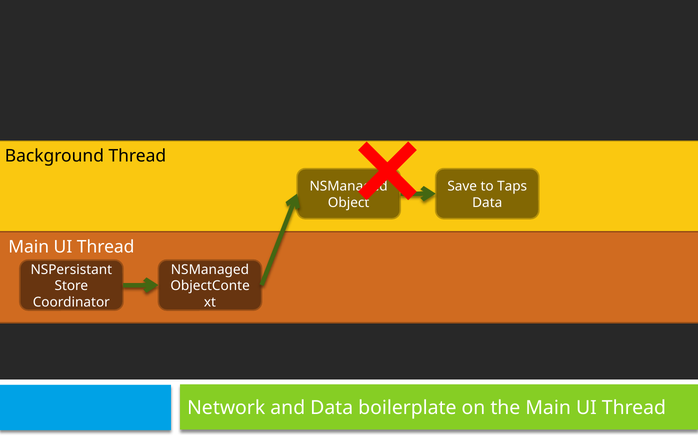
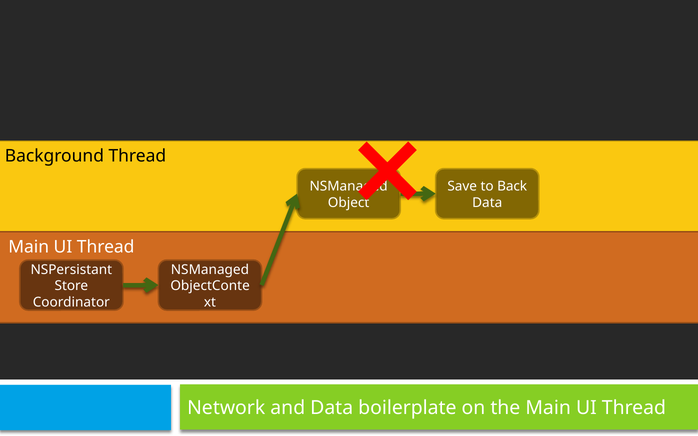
Taps: Taps -> Back
